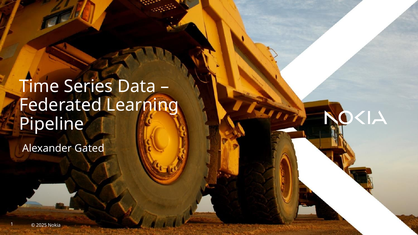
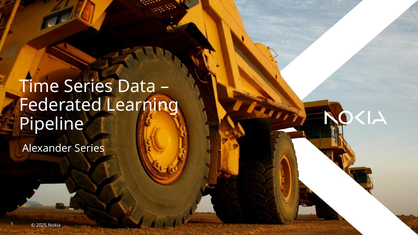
Alexander Gated: Gated -> Series
